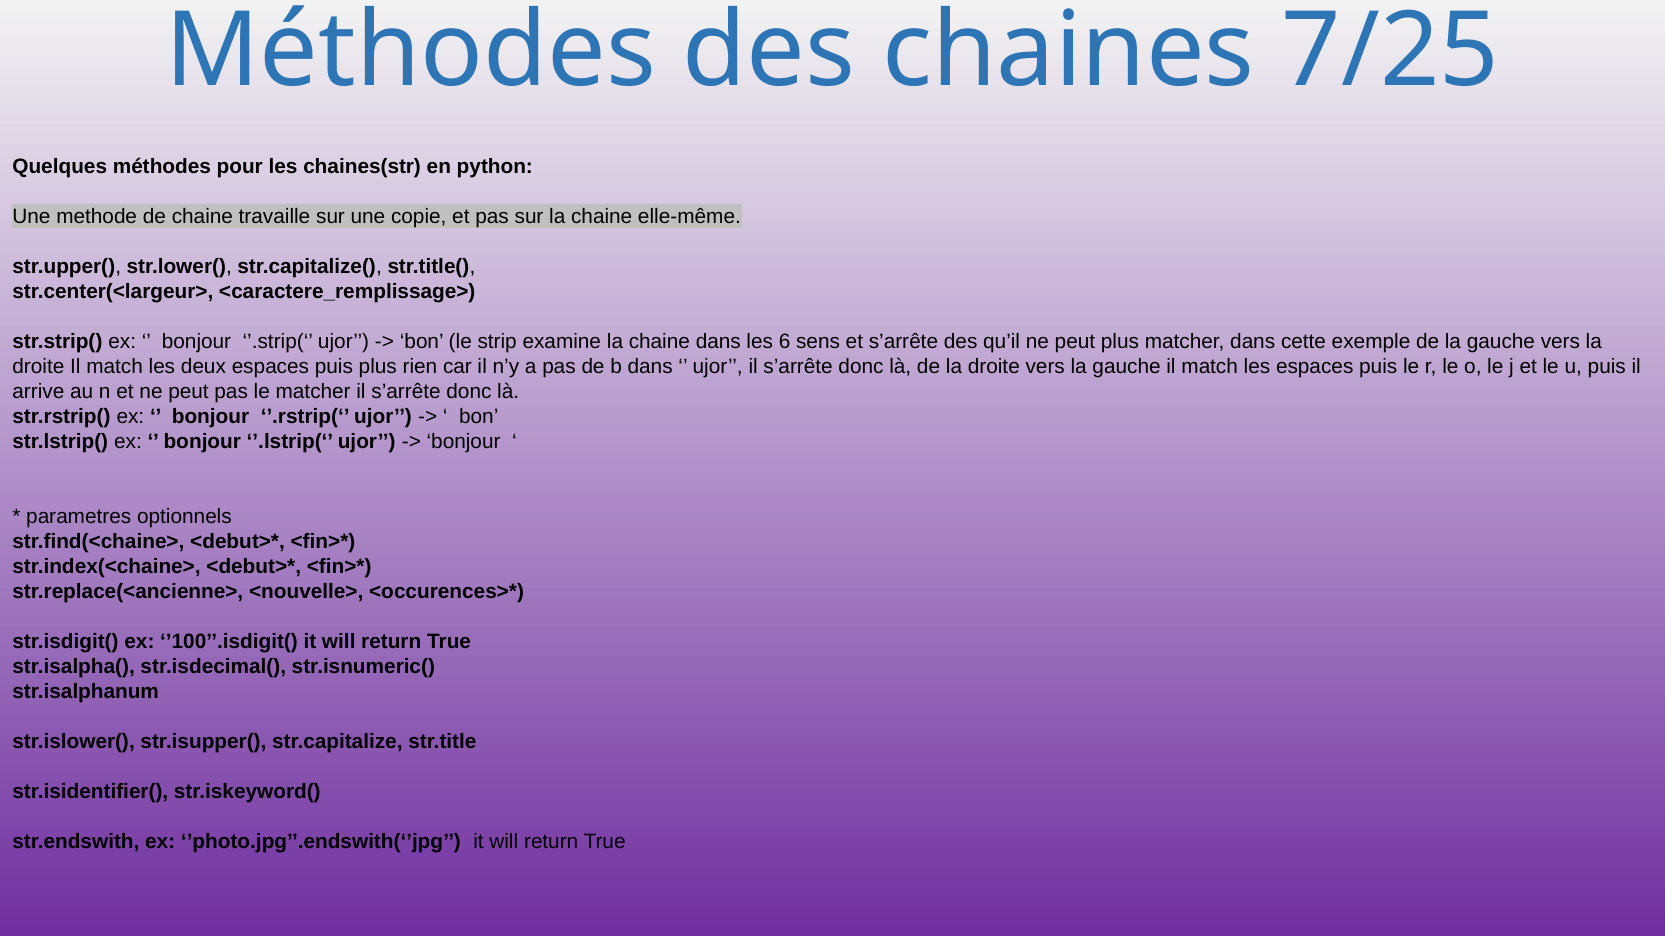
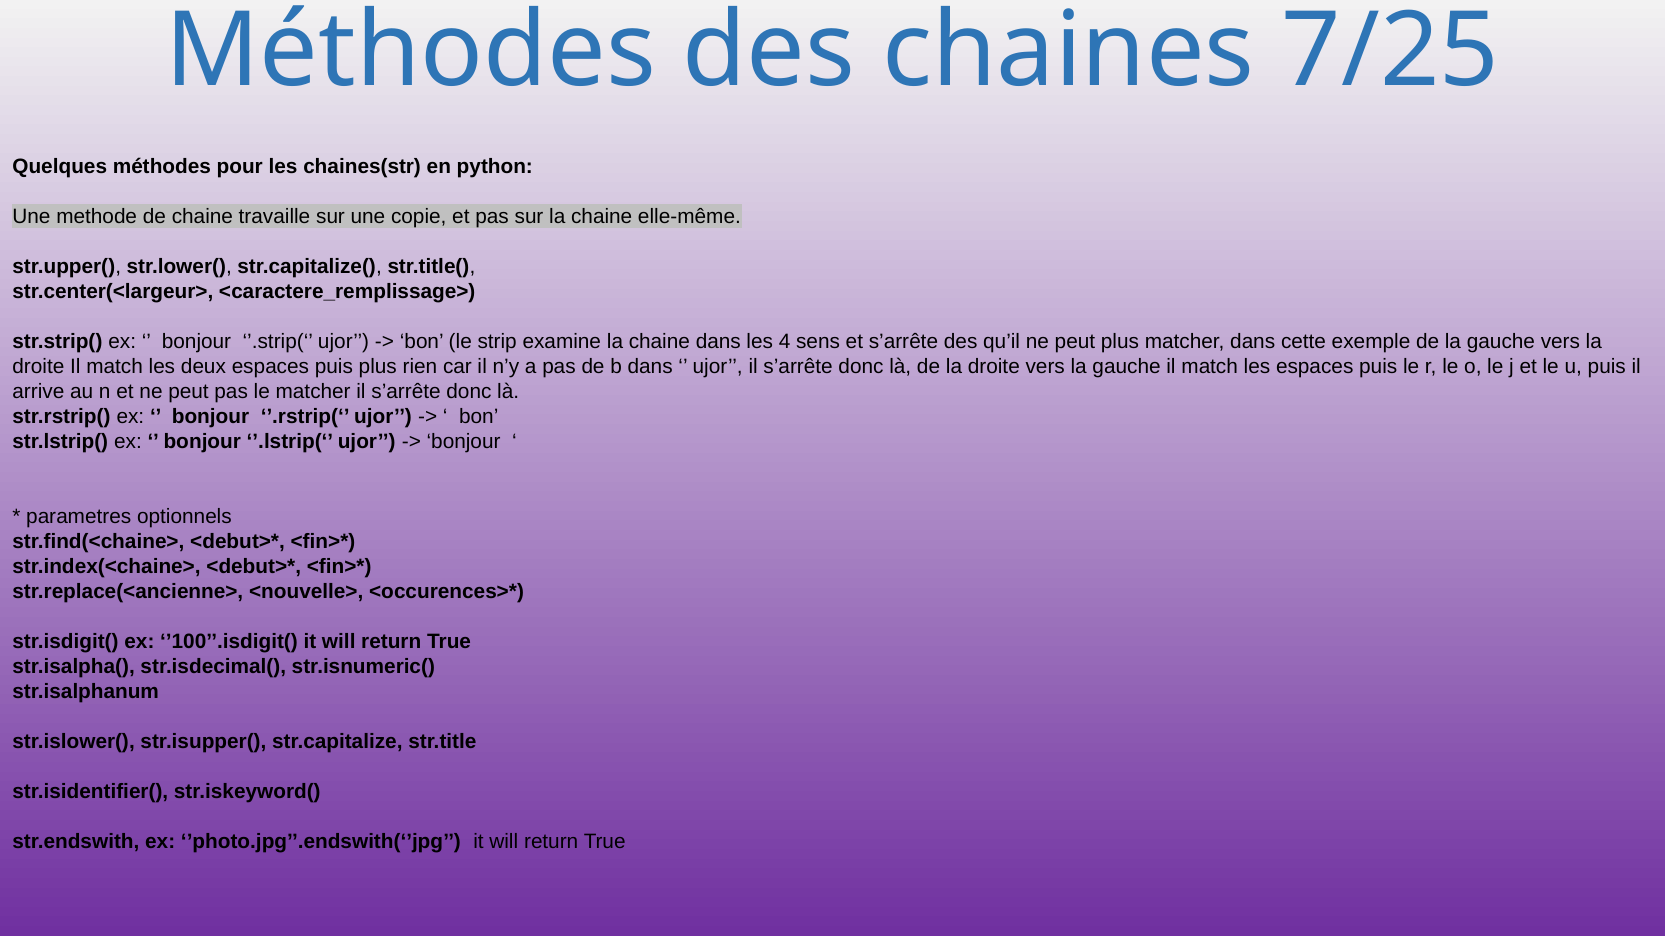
6: 6 -> 4
